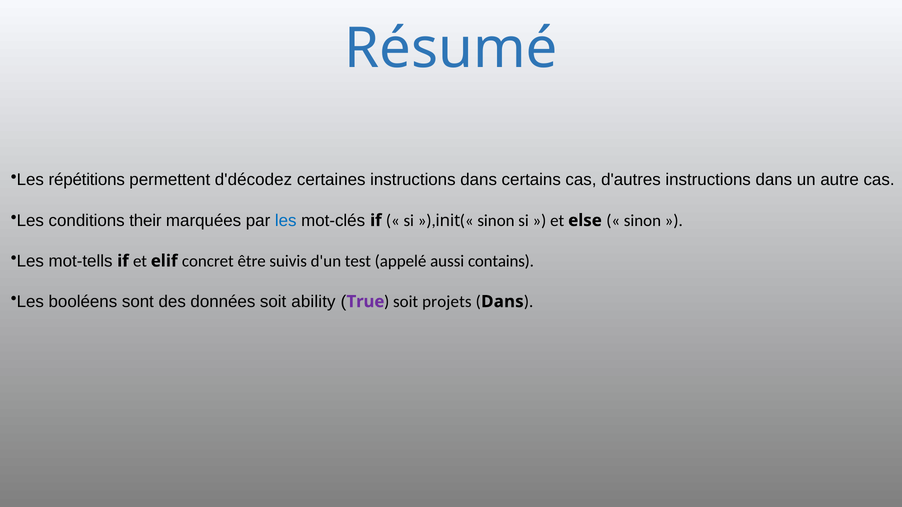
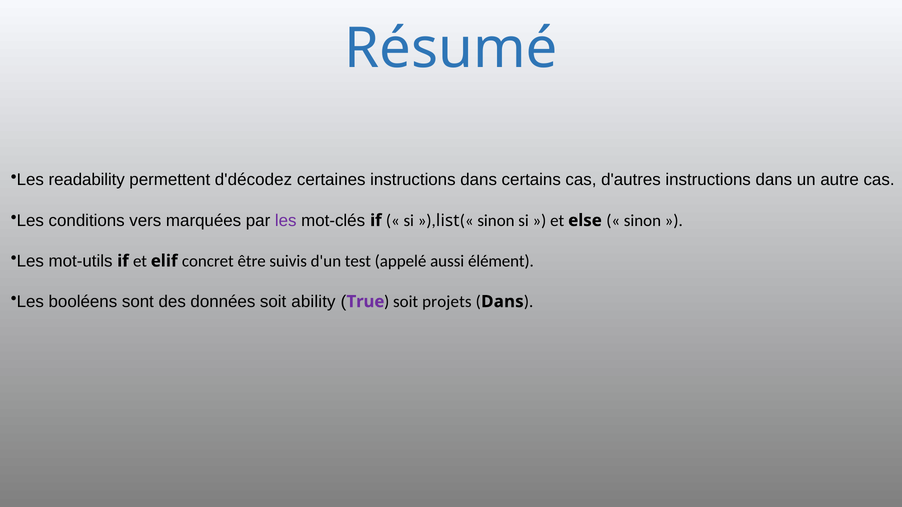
répétitions: répétitions -> readability
their: their -> vers
les at (286, 221) colour: blue -> purple
init: init -> list
mot-tells: mot-tells -> mot-utils
contains: contains -> élément
